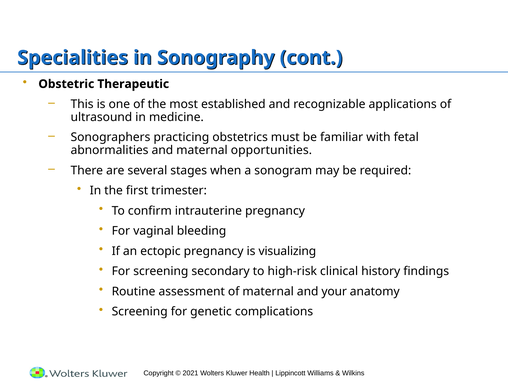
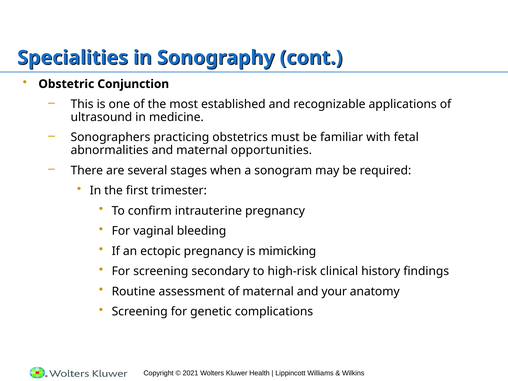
Therapeutic: Therapeutic -> Conjunction
visualizing: visualizing -> mimicking
